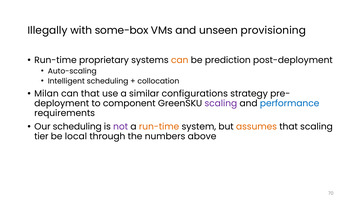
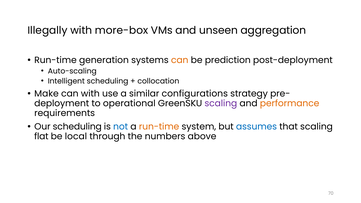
some-box: some-box -> more-box
provisioning: provisioning -> aggregation
proprietary: proprietary -> generation
Milan: Milan -> Make
can that: that -> with
component: component -> operational
performance colour: blue -> orange
not colour: purple -> blue
assumes colour: orange -> blue
tier: tier -> flat
